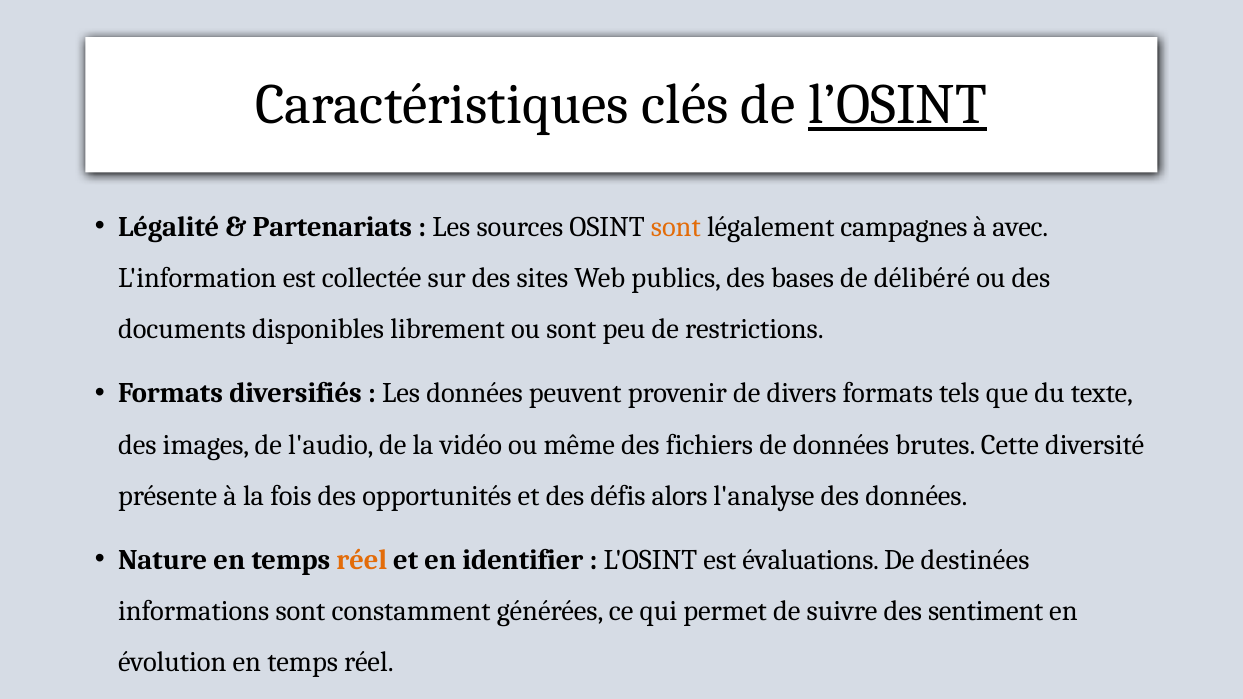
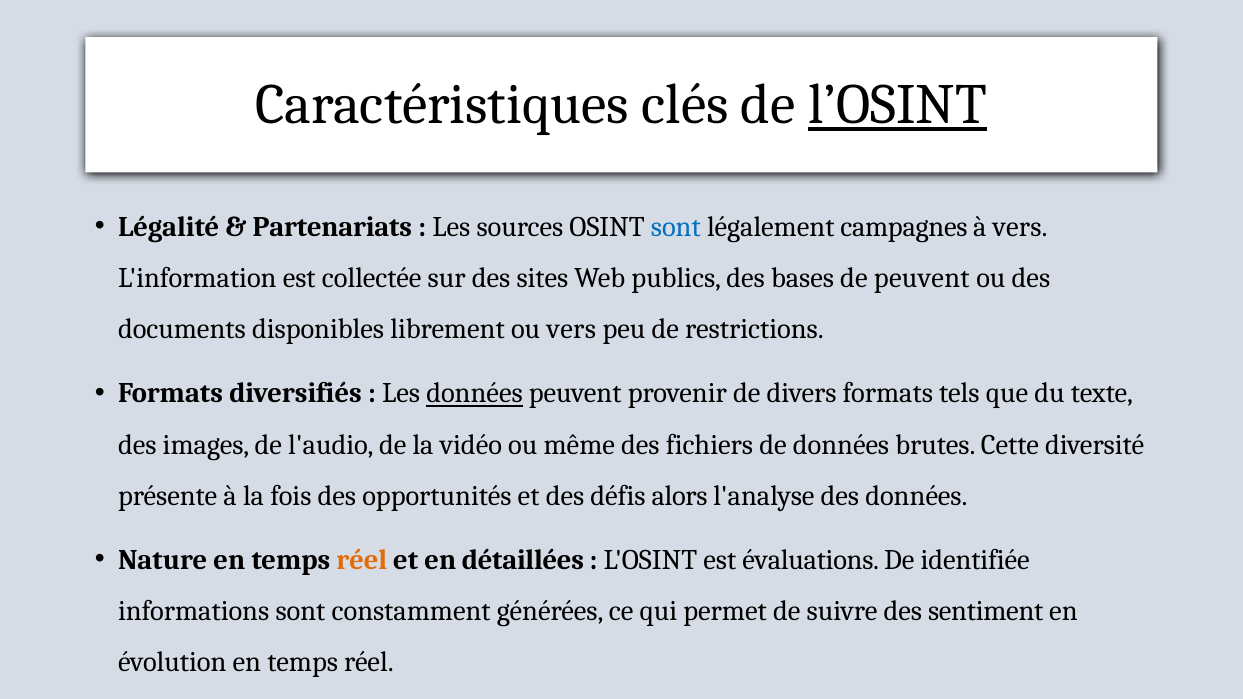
sont at (676, 227) colour: orange -> blue
à avec: avec -> vers
de délibéré: délibéré -> peuvent
ou sont: sont -> vers
données at (475, 394) underline: none -> present
identifier: identifier -> détaillées
destinées: destinées -> identifiée
